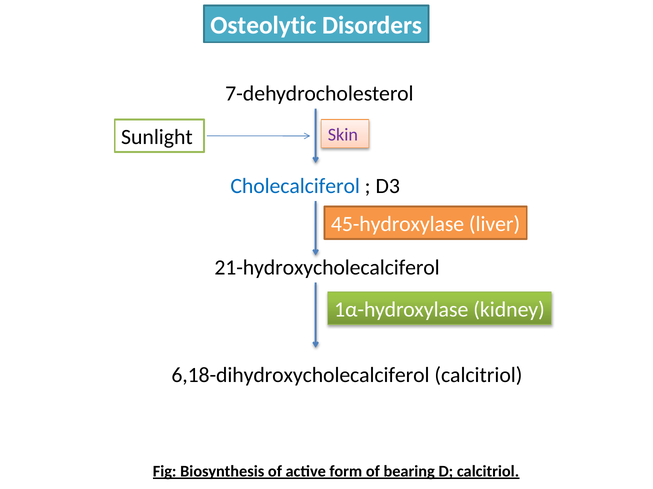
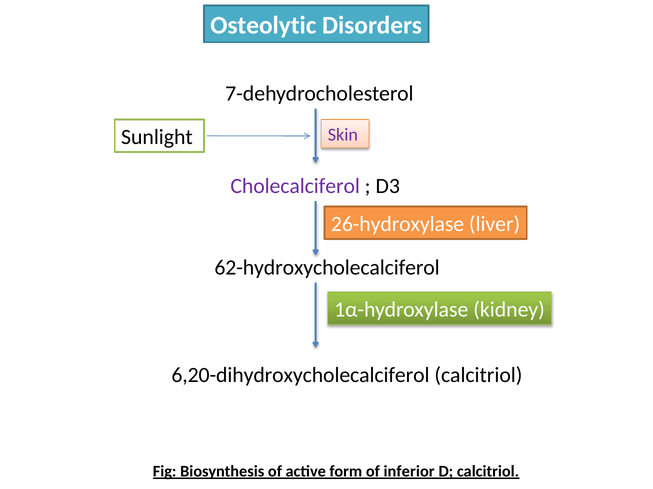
Cholecalciferol colour: blue -> purple
45-hydroxylase: 45-hydroxylase -> 26-hydroxylase
21-hydroxycholecalciferol: 21-hydroxycholecalciferol -> 62-hydroxycholecalciferol
6,18-dihydroxycholecalciferol: 6,18-dihydroxycholecalciferol -> 6,20-dihydroxycholecalciferol
bearing: bearing -> inferior
